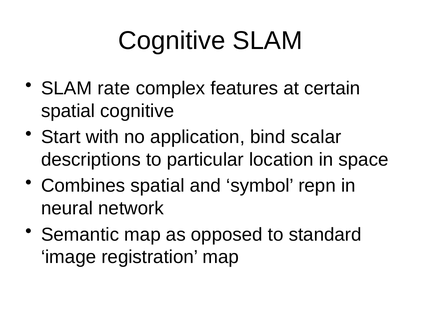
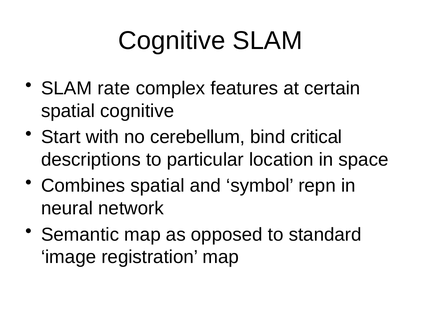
application: application -> cerebellum
scalar: scalar -> critical
